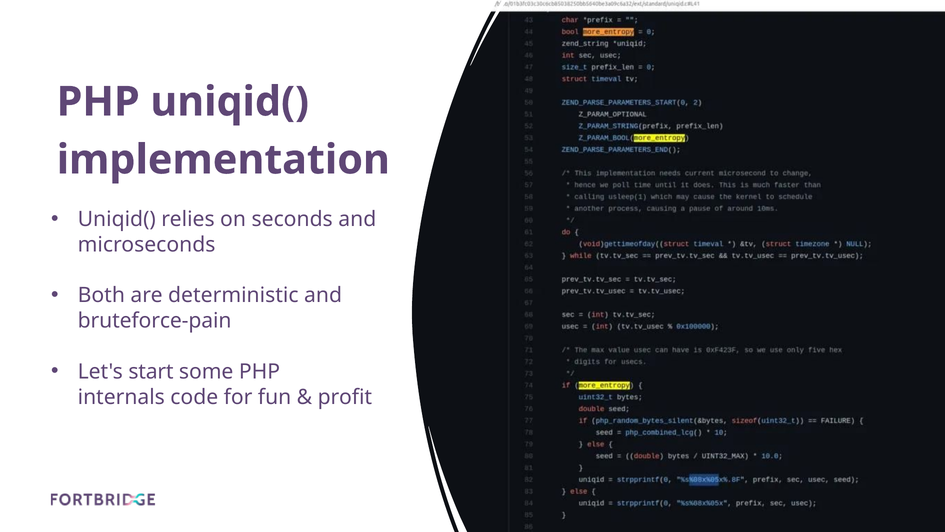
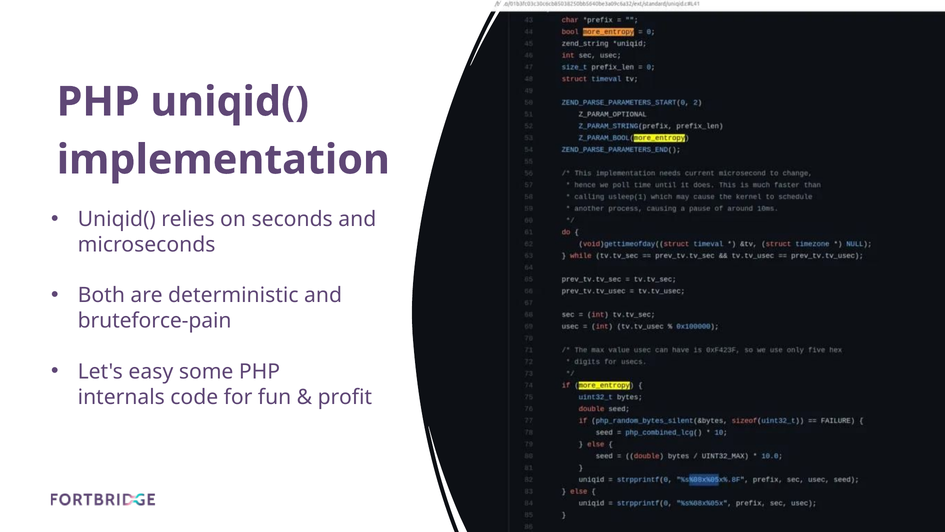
start: start -> easy
